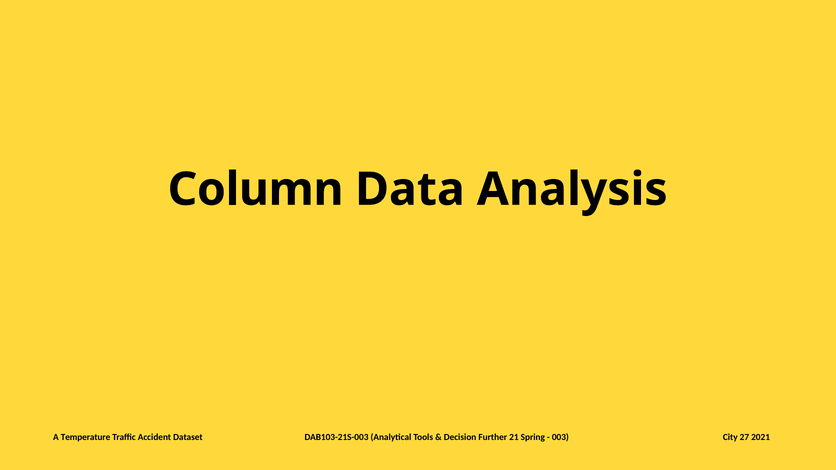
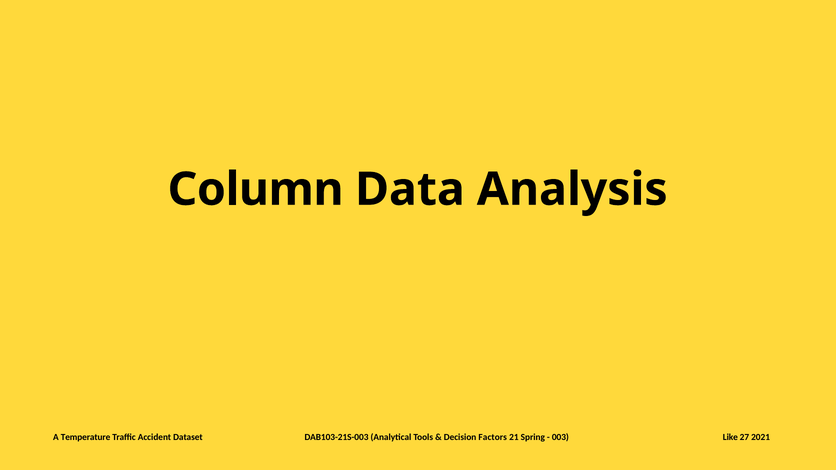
Further: Further -> Factors
City: City -> Like
